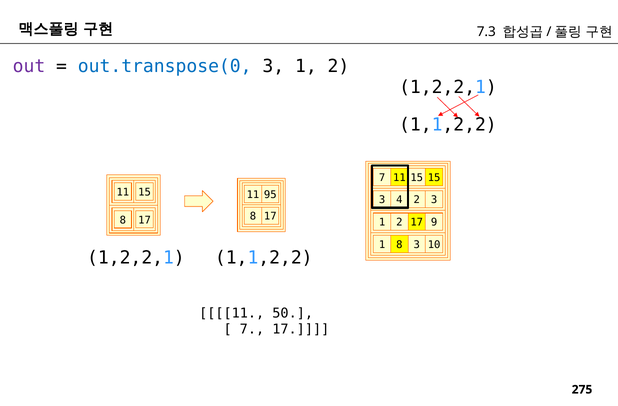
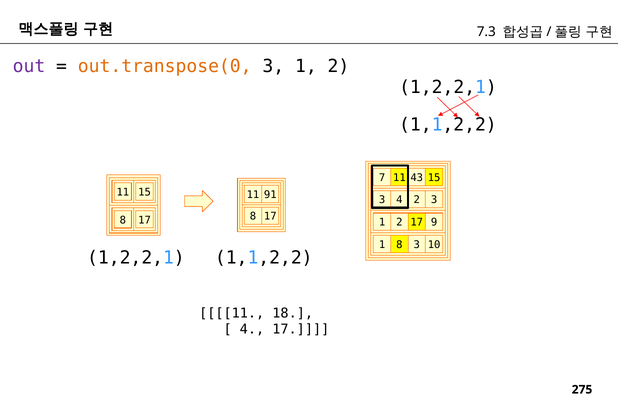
out.transpose(0 colour: blue -> orange
7 11 15: 15 -> 43
95: 95 -> 91
50: 50 -> 18
7 at (252, 329): 7 -> 4
